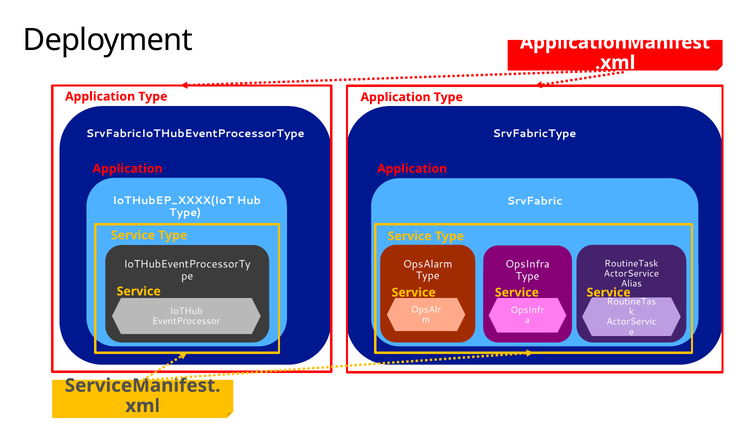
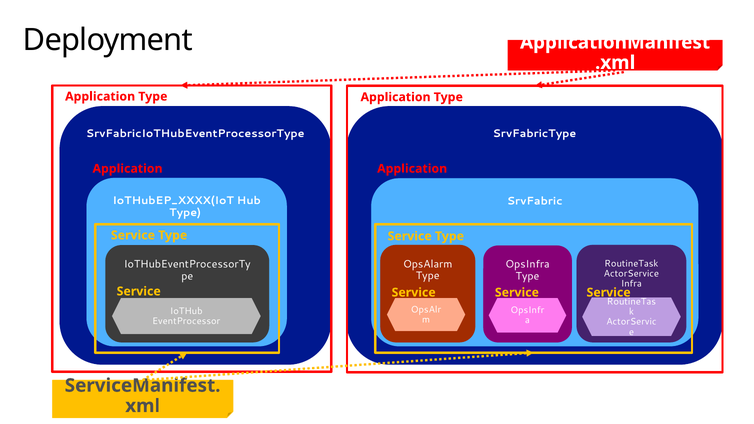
Alias: Alias -> Infra
